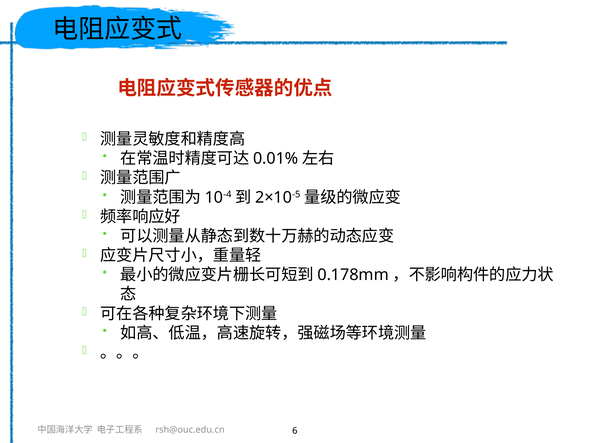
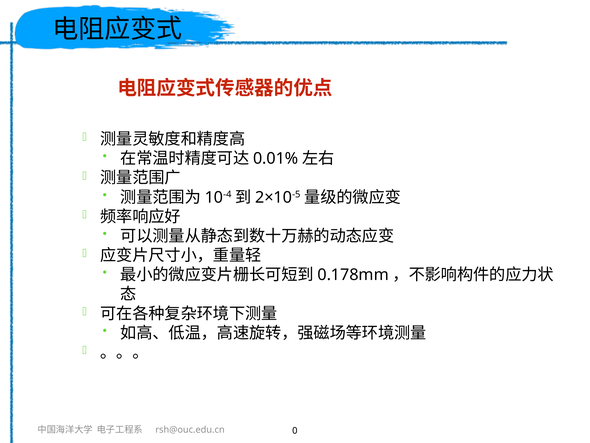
6: 6 -> 0
